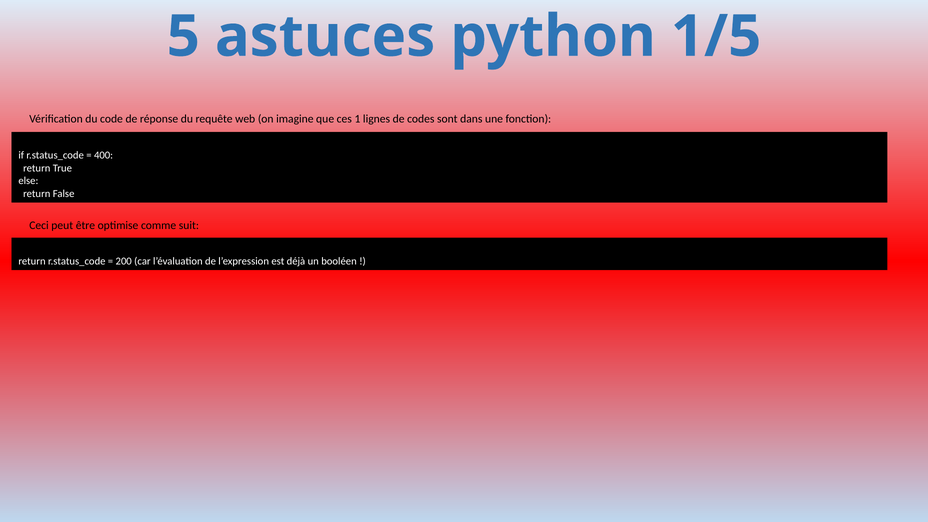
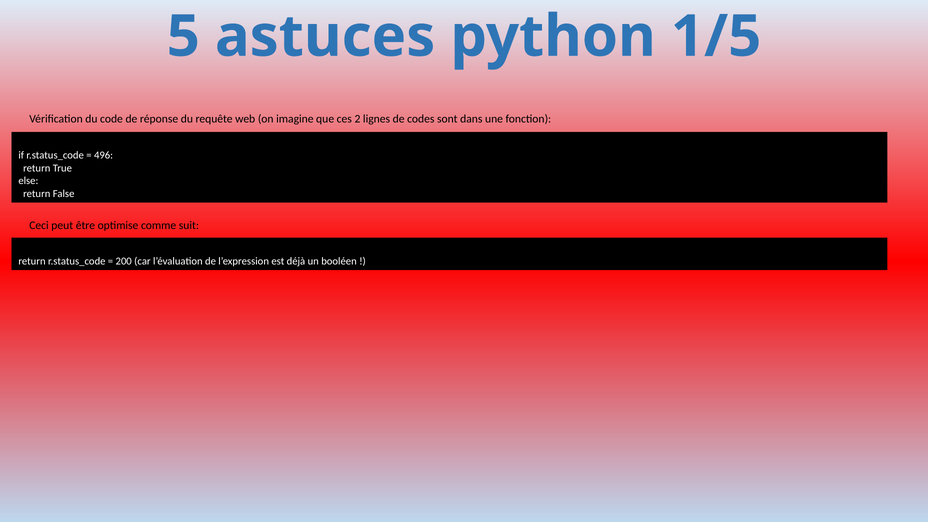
1: 1 -> 2
400: 400 -> 496
